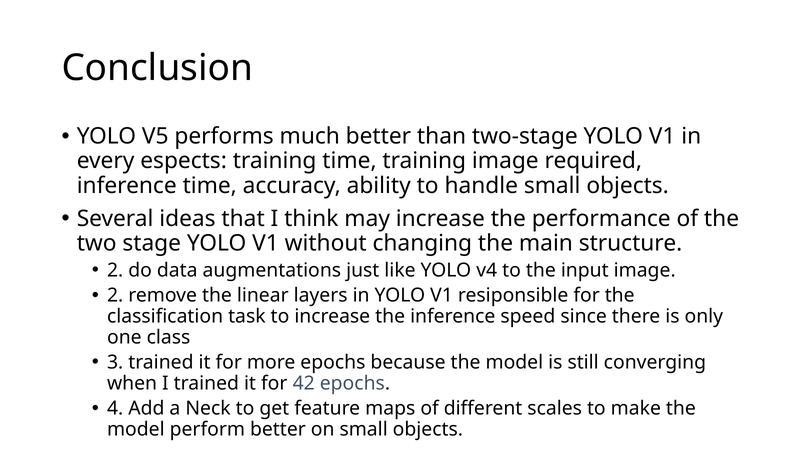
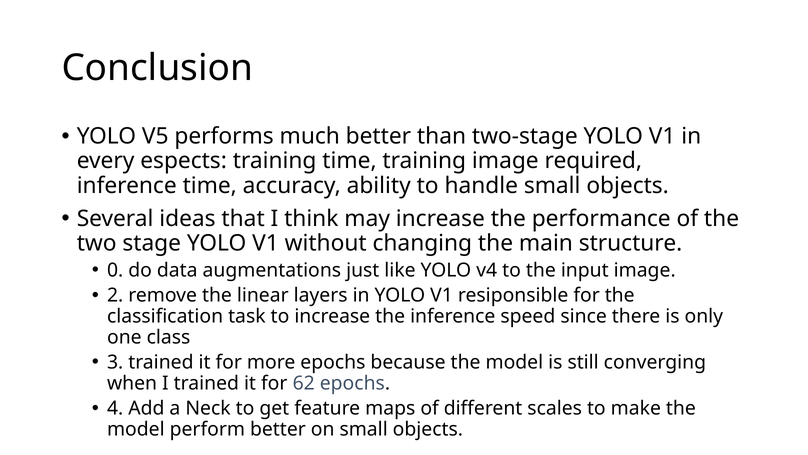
2 at (115, 270): 2 -> 0
42: 42 -> 62
